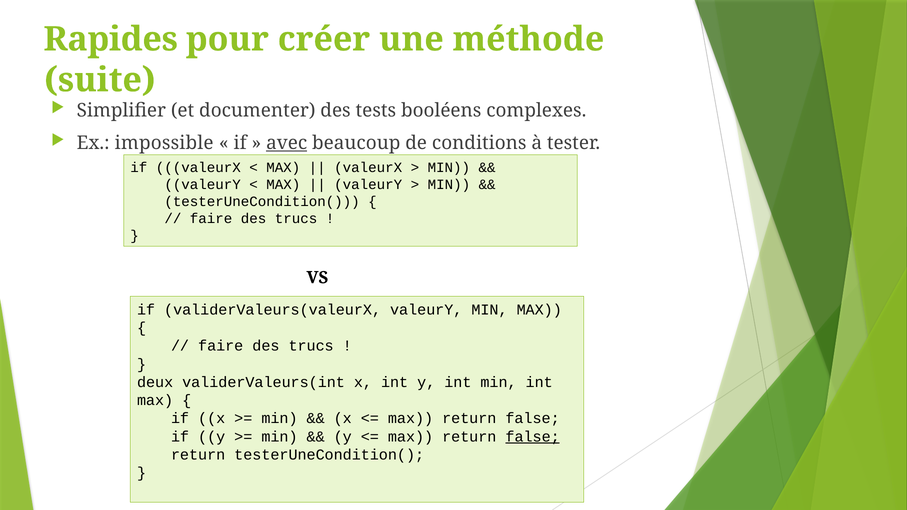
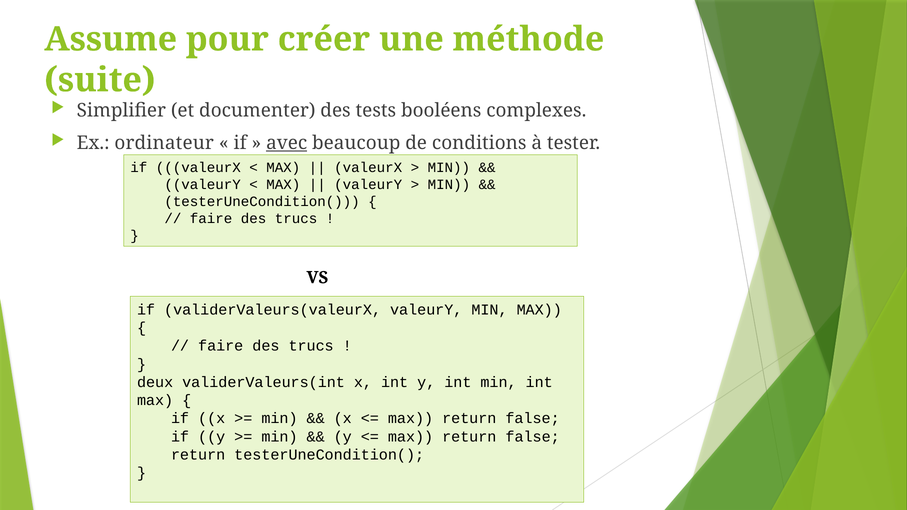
Rapides: Rapides -> Assume
impossible: impossible -> ordinateur
false at (533, 437) underline: present -> none
